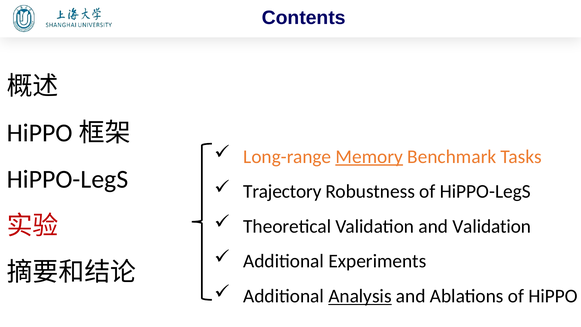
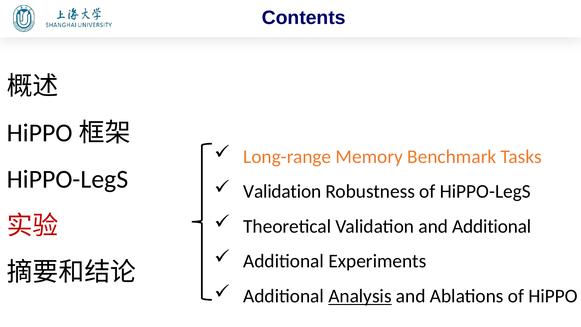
Memory underline: present -> none
Trajectory at (282, 191): Trajectory -> Validation
and Validation: Validation -> Additional
